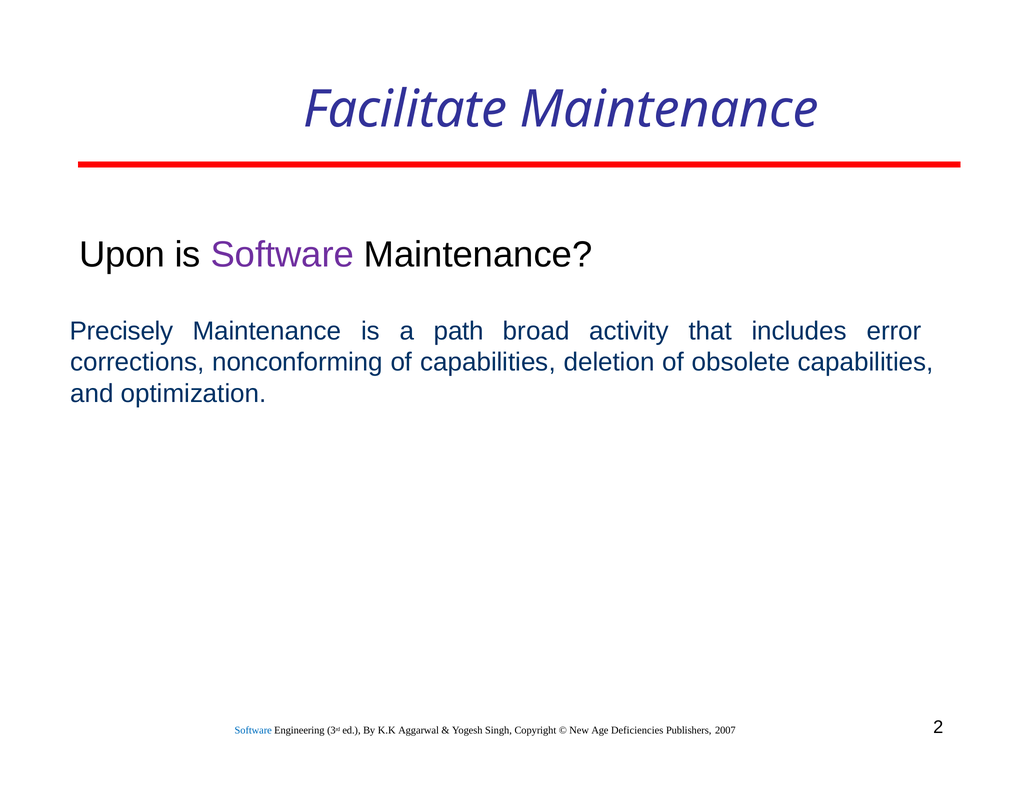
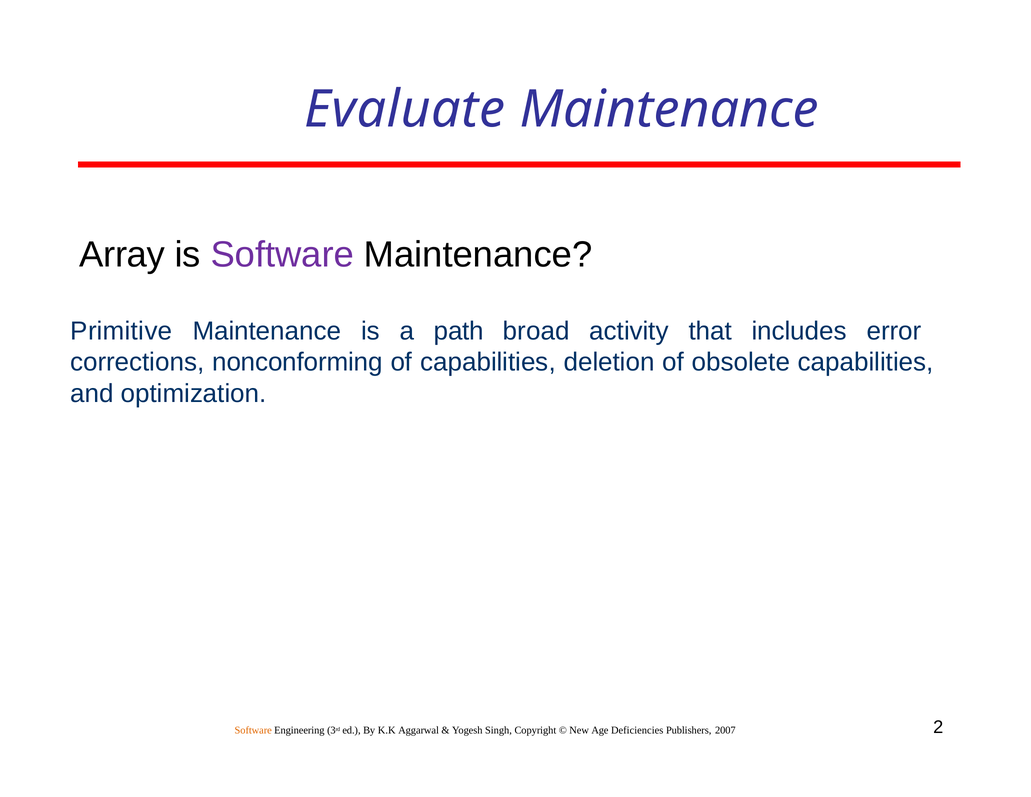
Facilitate: Facilitate -> Evaluate
Upon: Upon -> Array
Precisely: Precisely -> Primitive
Software at (253, 730) colour: blue -> orange
